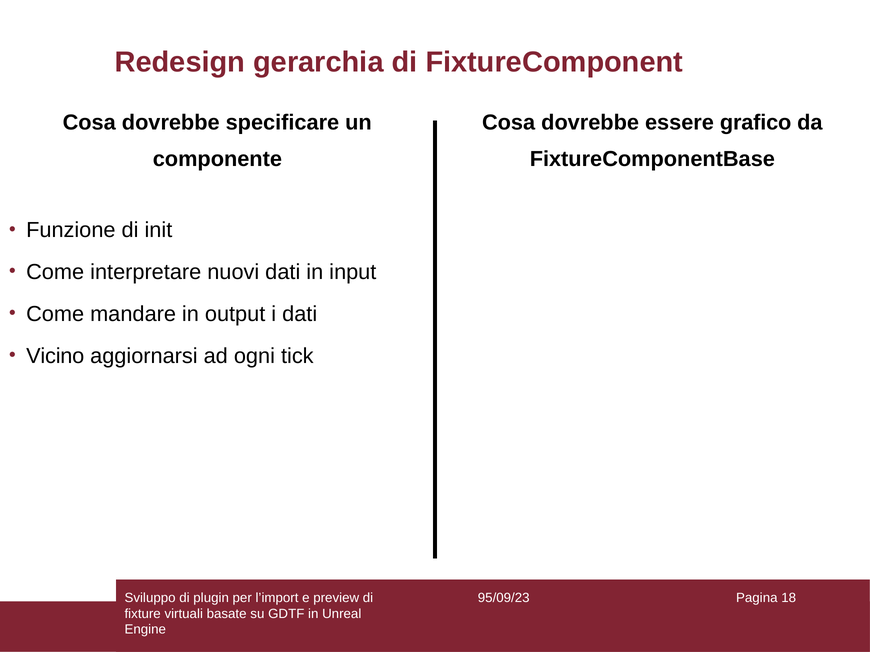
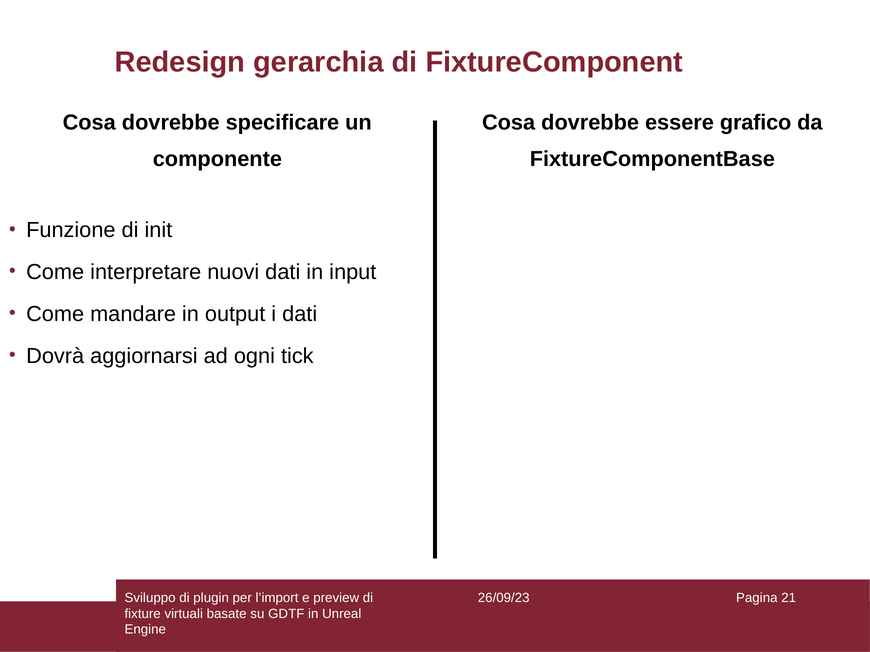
Vicino: Vicino -> Dovrà
95/09/23: 95/09/23 -> 26/09/23
18: 18 -> 21
